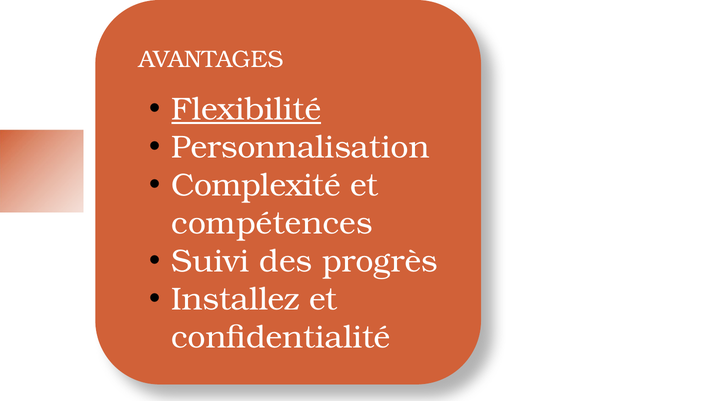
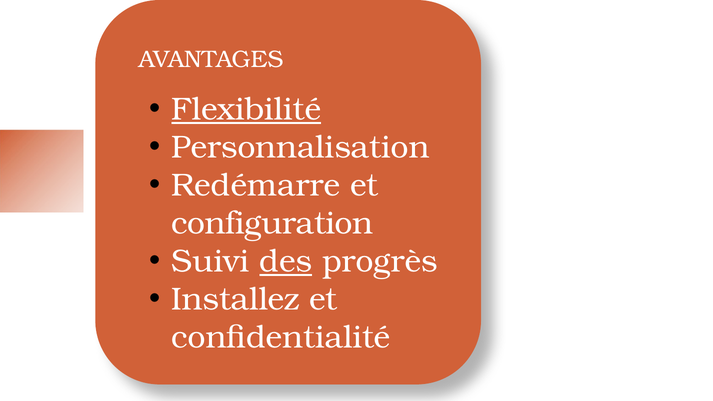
Complexité: Complexité -> Redémarre
compétences: compétences -> configuration
des underline: none -> present
